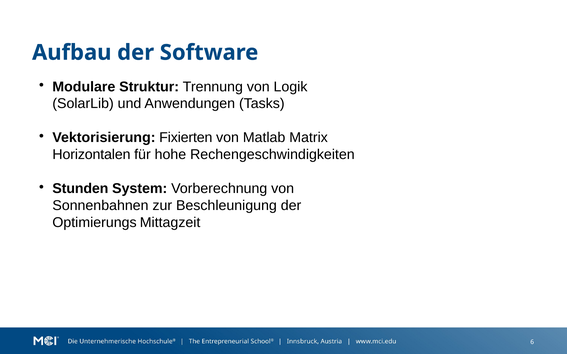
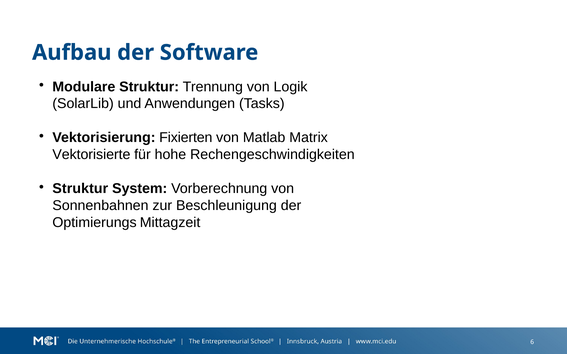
Horizontalen: Horizontalen -> Vektorisierte
Stunden at (80, 189): Stunden -> Struktur
